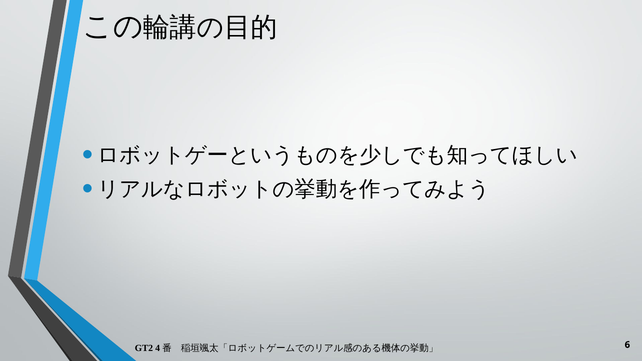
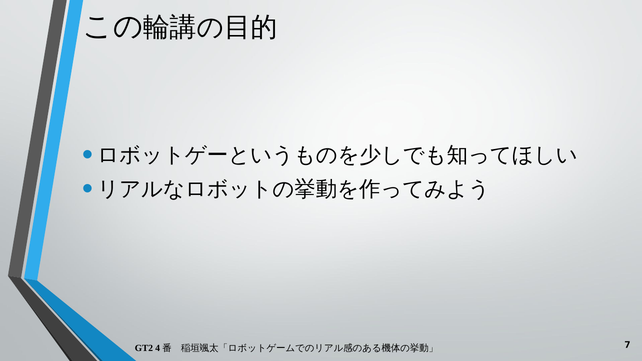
6: 6 -> 7
